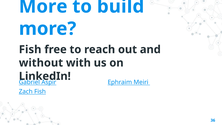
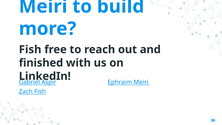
More at (43, 6): More -> Meiri
without: without -> finished
